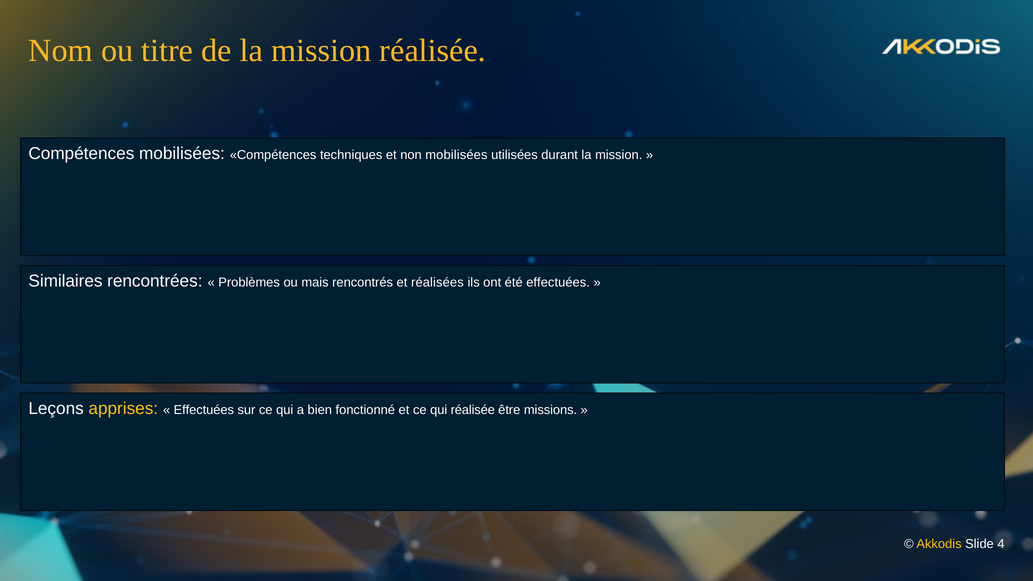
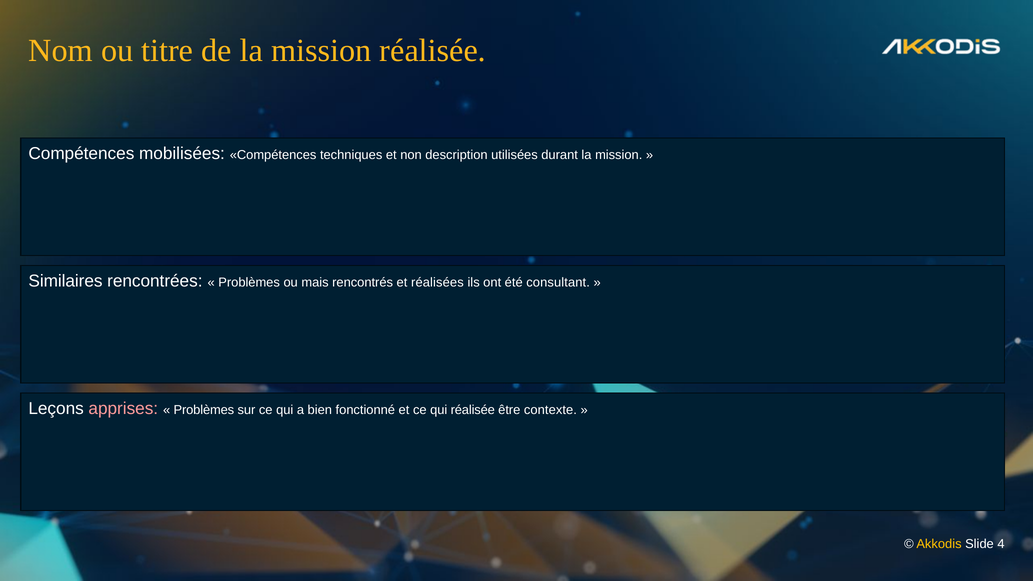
non mobilisées: mobilisées -> description
été effectuées: effectuées -> consultant
apprises colour: yellow -> pink
Effectuées at (204, 410): Effectuées -> Problèmes
missions: missions -> contexte
